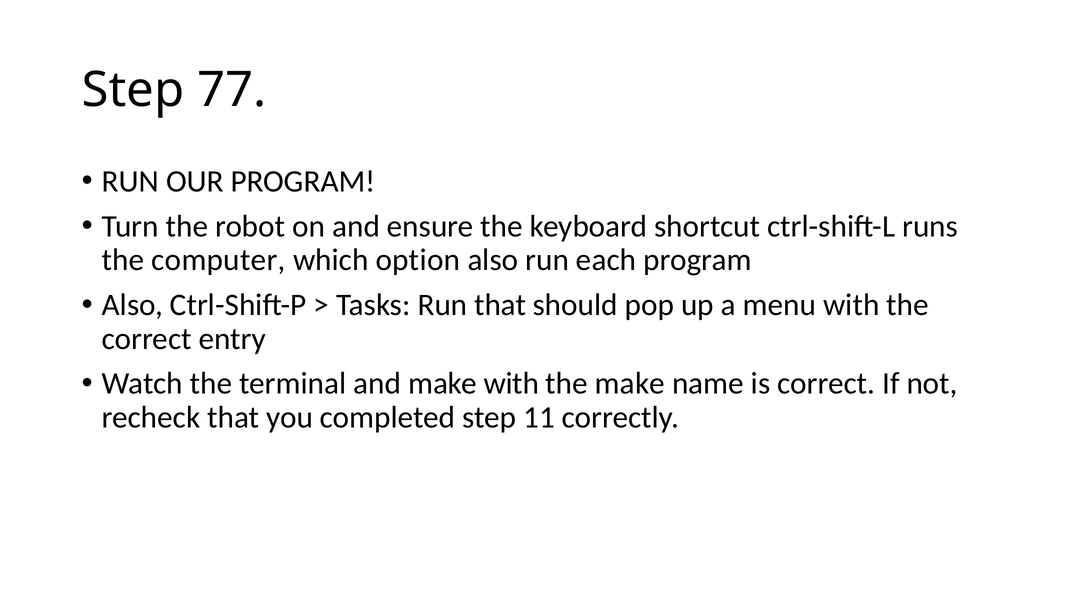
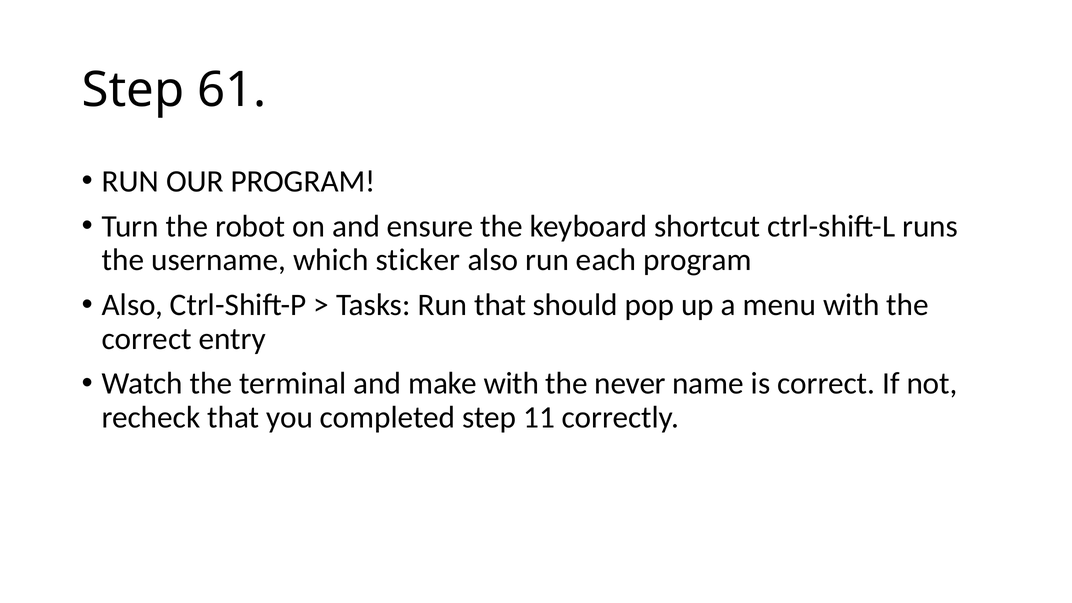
77: 77 -> 61
computer: computer -> username
option: option -> sticker
the make: make -> never
